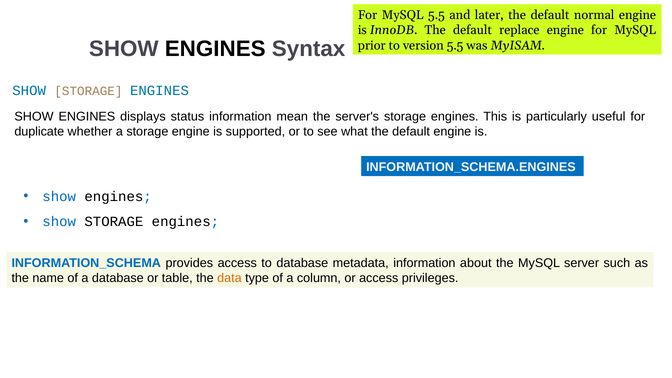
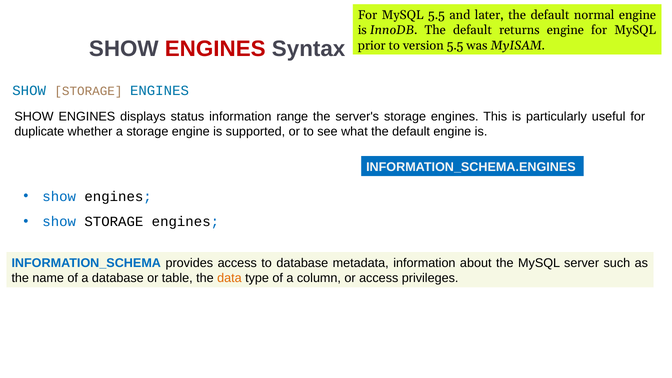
replace: replace -> returns
ENGINES at (215, 49) colour: black -> red
mean: mean -> range
